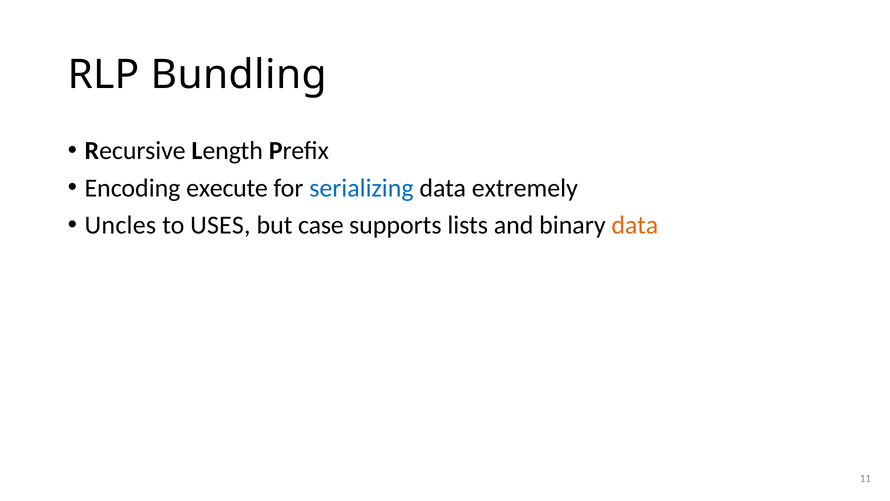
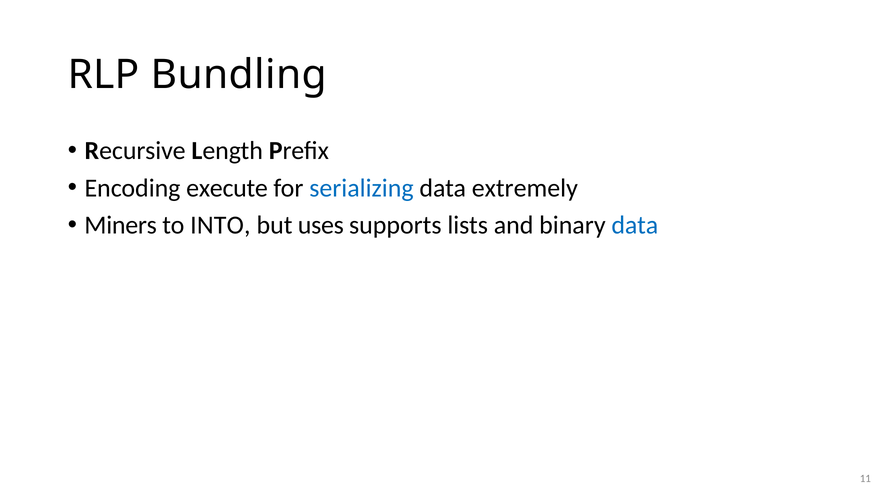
Uncles: Uncles -> Miners
USES: USES -> INTO
case: case -> uses
data at (635, 225) colour: orange -> blue
